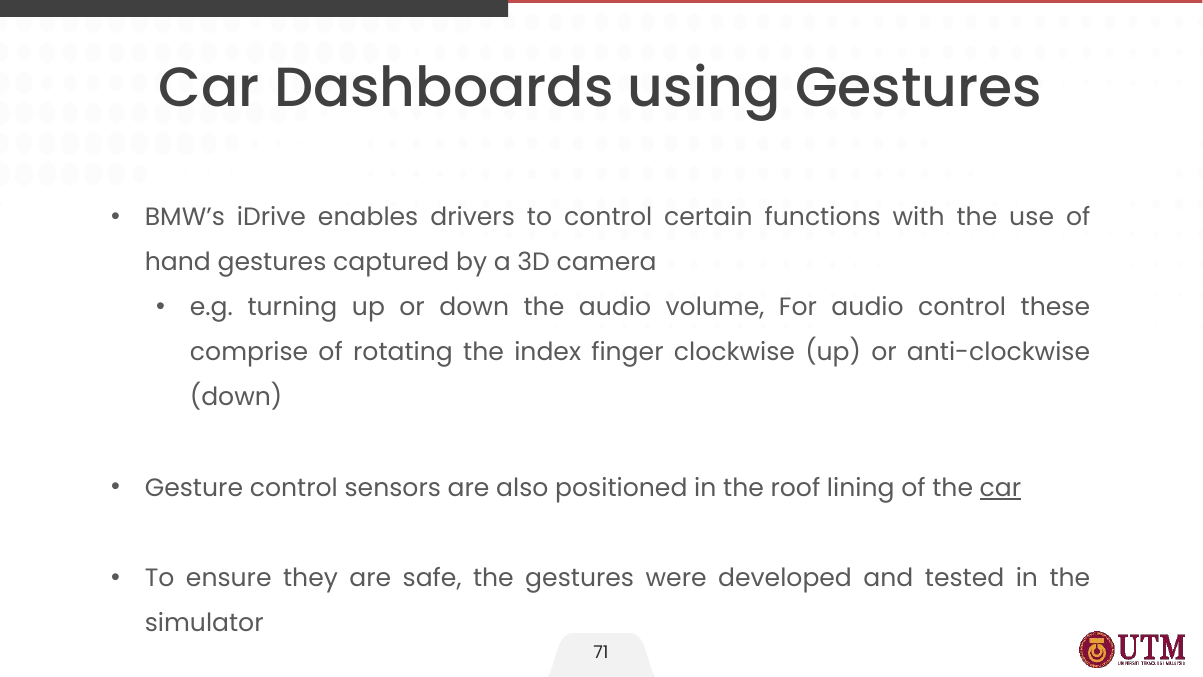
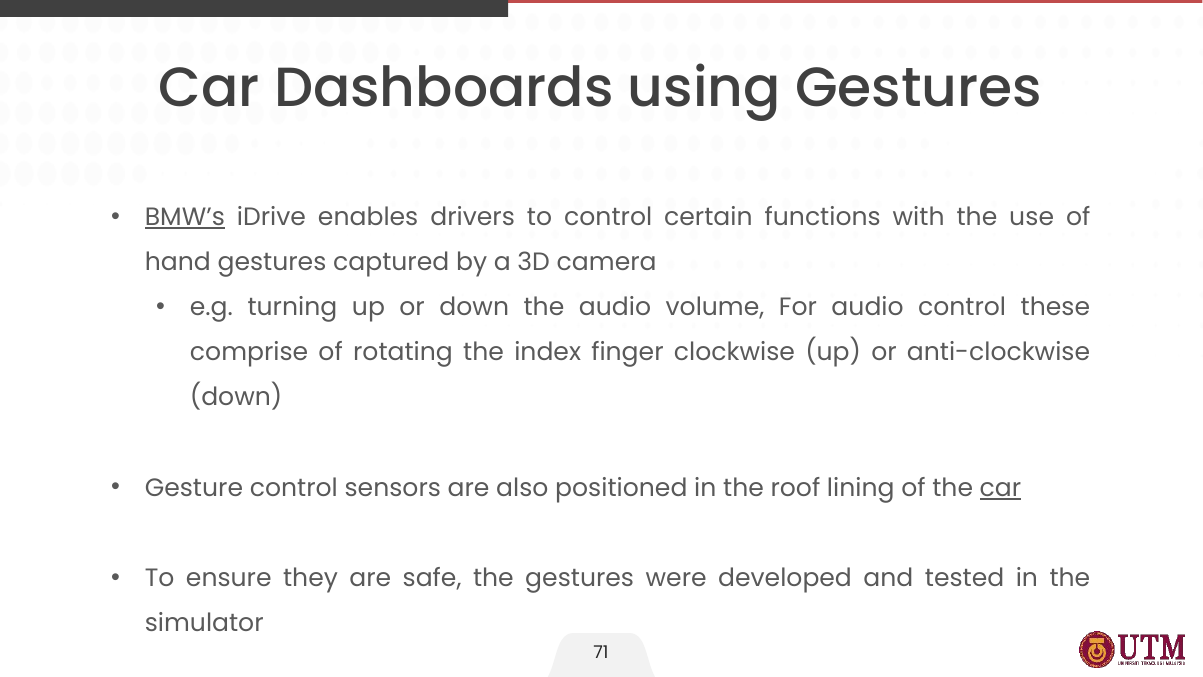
BMW’s underline: none -> present
